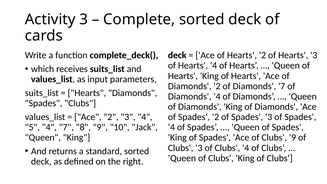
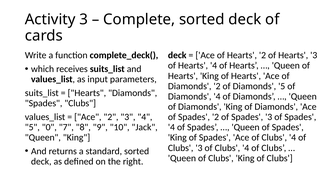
Diamonds 7: 7 -> 5
5 4: 4 -> 0
Ace of Clubs 9: 9 -> 4
